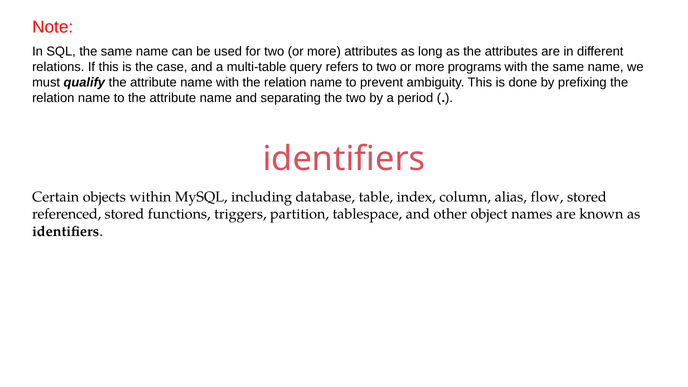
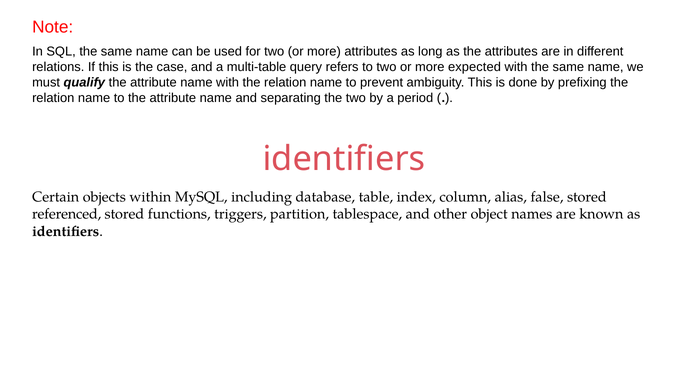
programs: programs -> expected
flow: flow -> false
